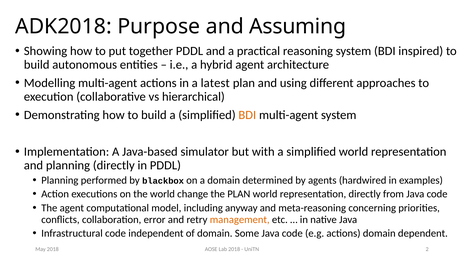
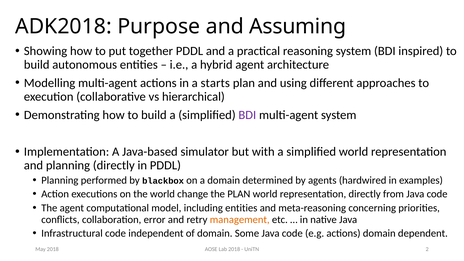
latest: latest -> starts
BDI at (247, 115) colour: orange -> purple
including anyway: anyway -> entities
